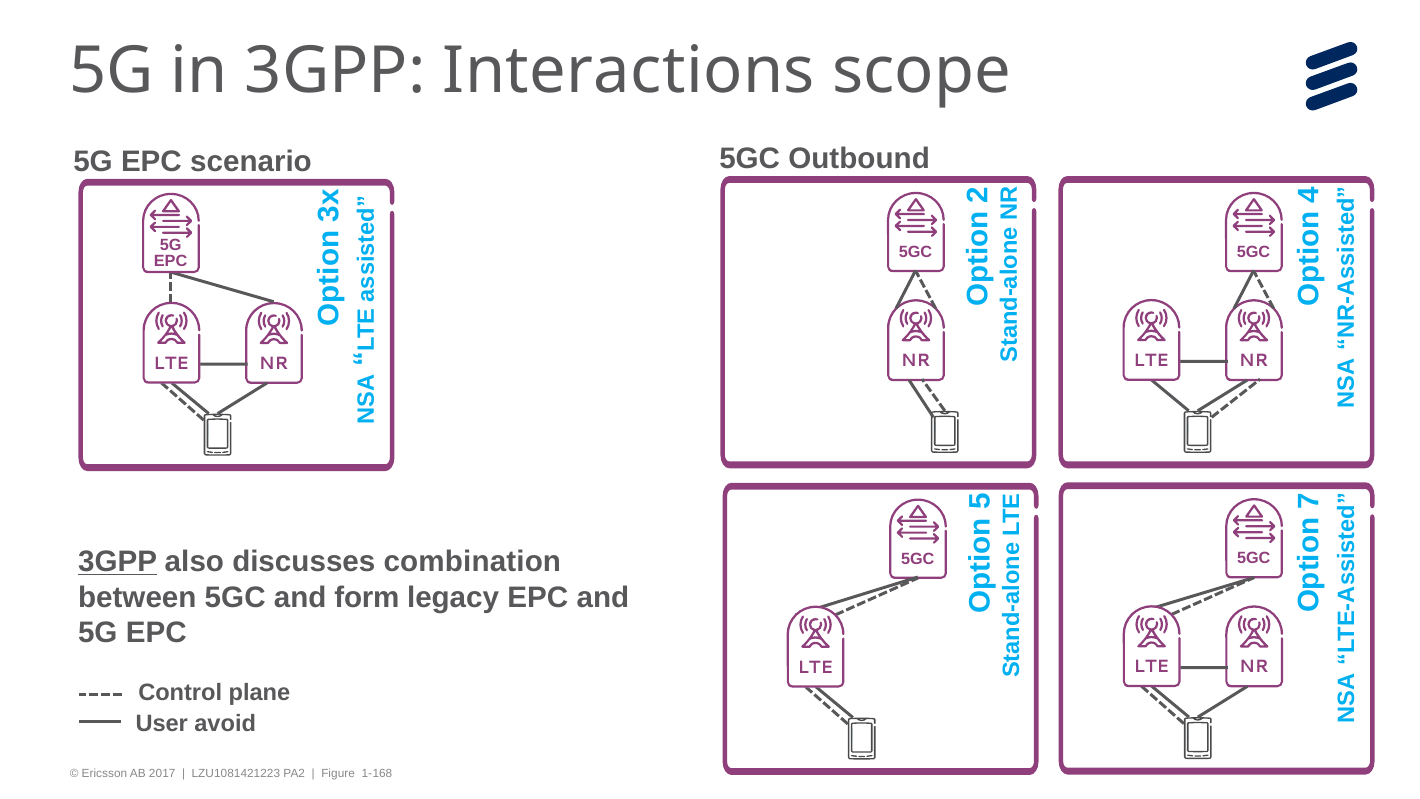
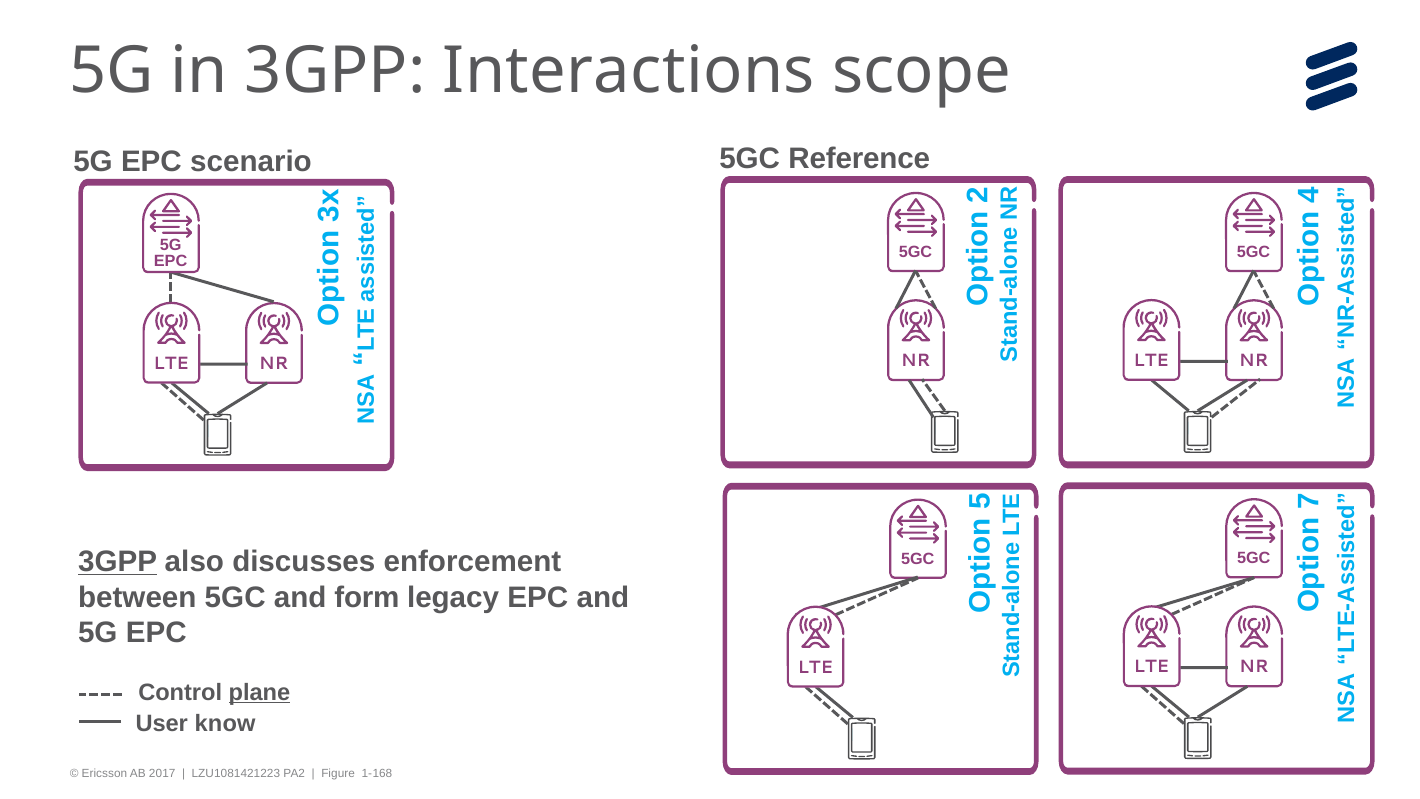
Outbound: Outbound -> Reference
combination: combination -> enforcement
plane underline: none -> present
avoid: avoid -> know
